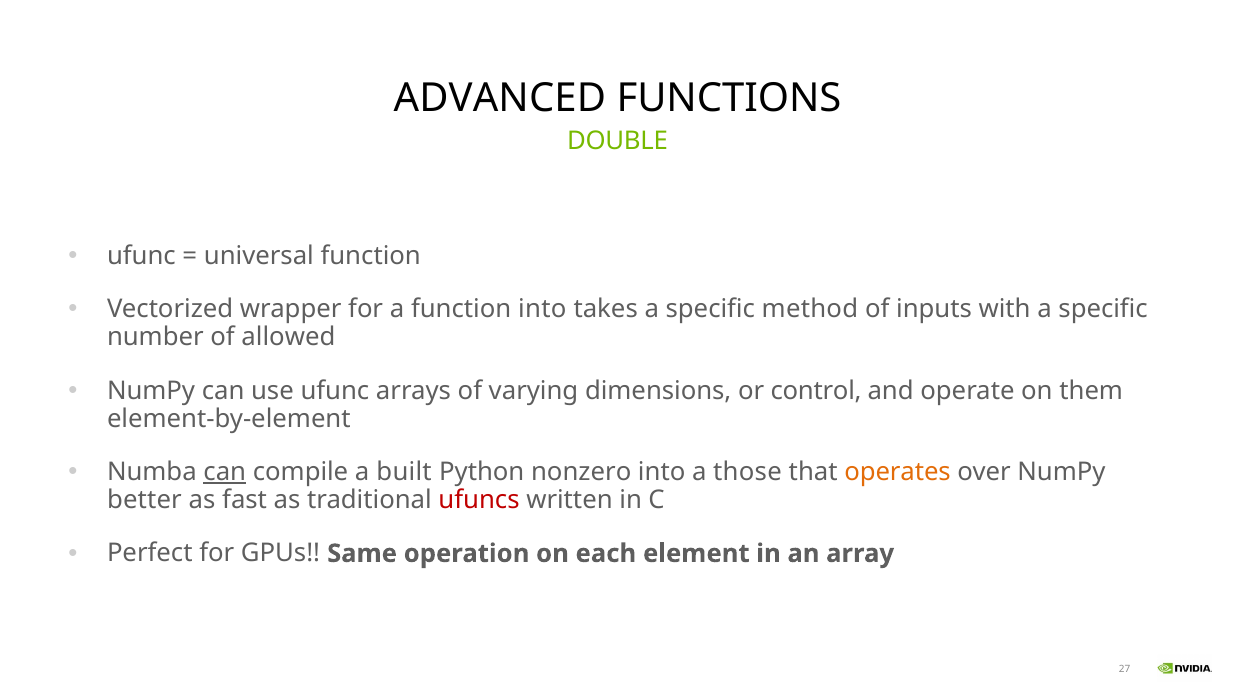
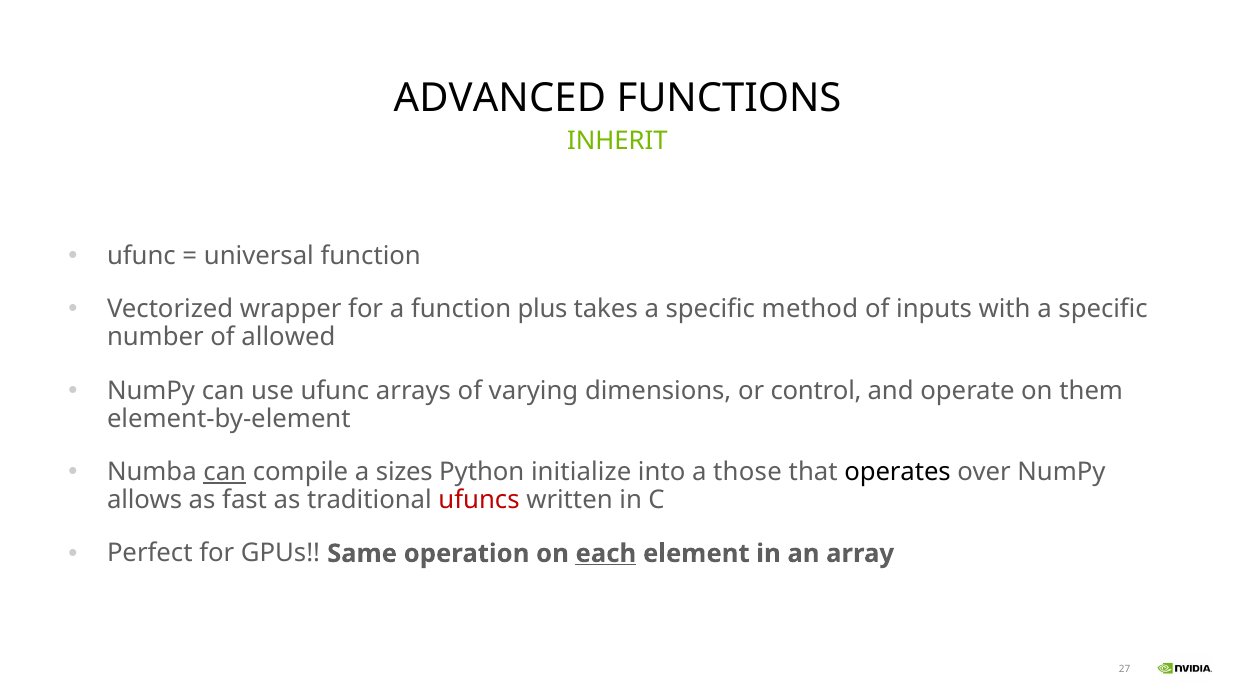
DOUBLE: DOUBLE -> INHERIT
function into: into -> plus
built: built -> sizes
nonzero: nonzero -> initialize
operates colour: orange -> black
better: better -> allows
each underline: none -> present
